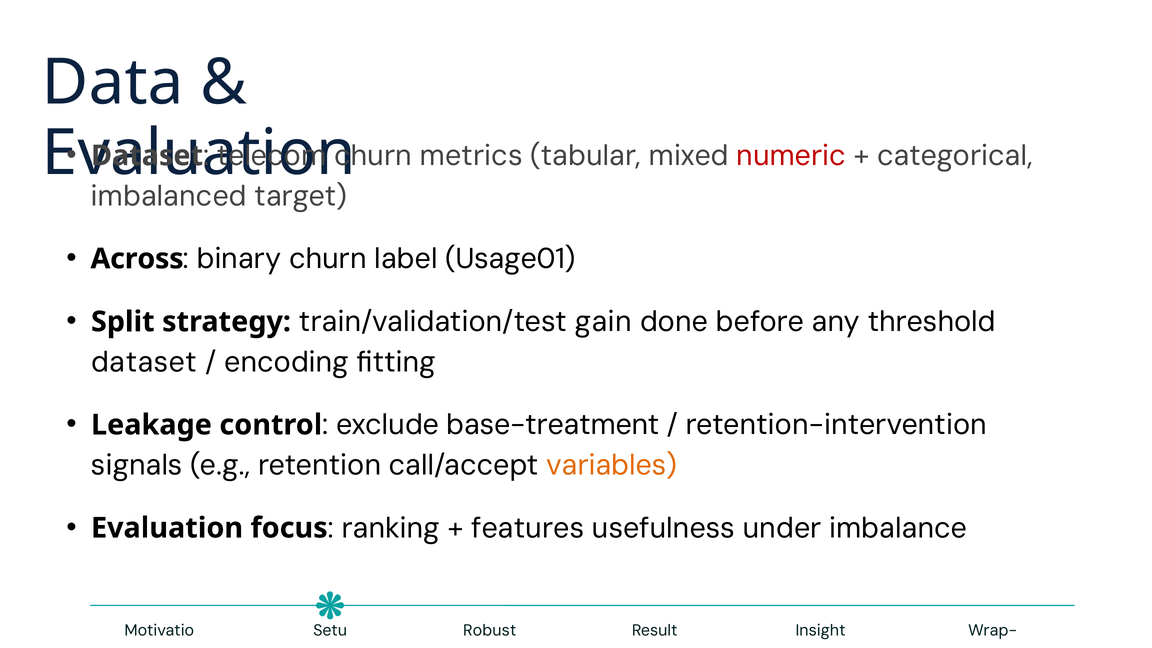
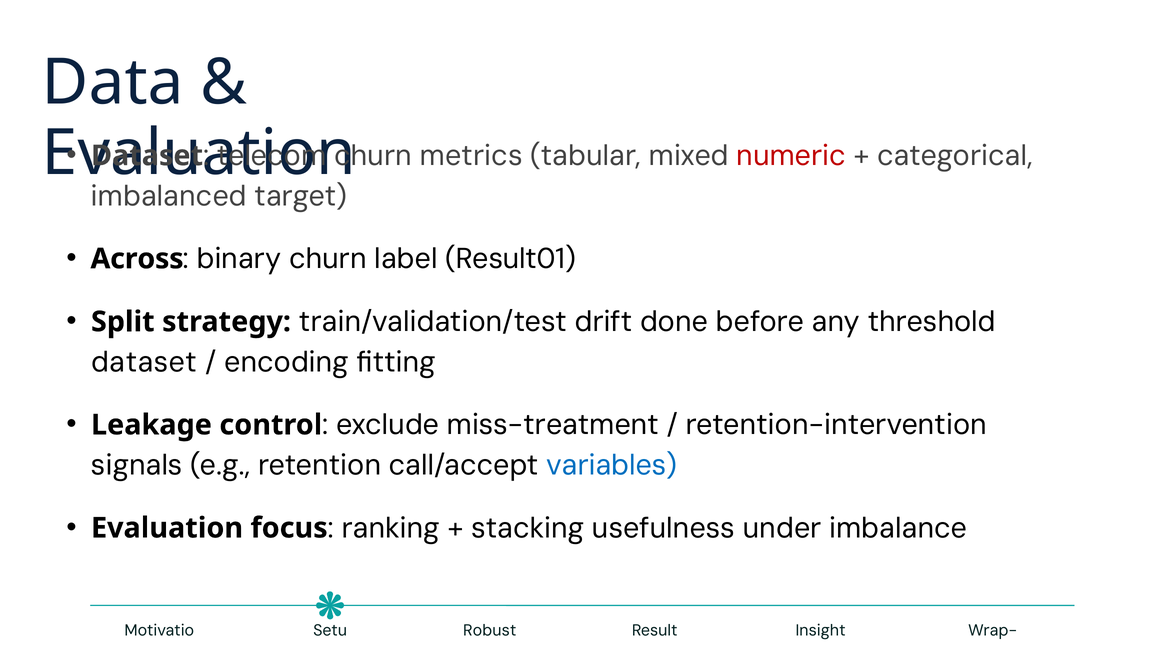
Usage01: Usage01 -> Result01
gain: gain -> drift
base-treatment: base-treatment -> miss-treatment
variables colour: orange -> blue
features: features -> stacking
